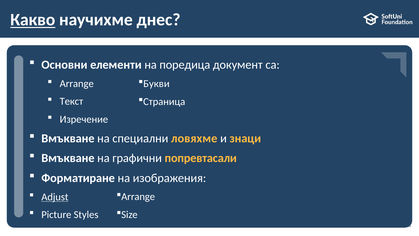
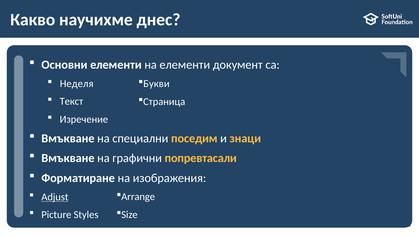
Какво underline: present -> none
на поредица: поредица -> елементи
Arrange at (77, 84): Arrange -> Неделя
ловяхме: ловяхме -> поседим
